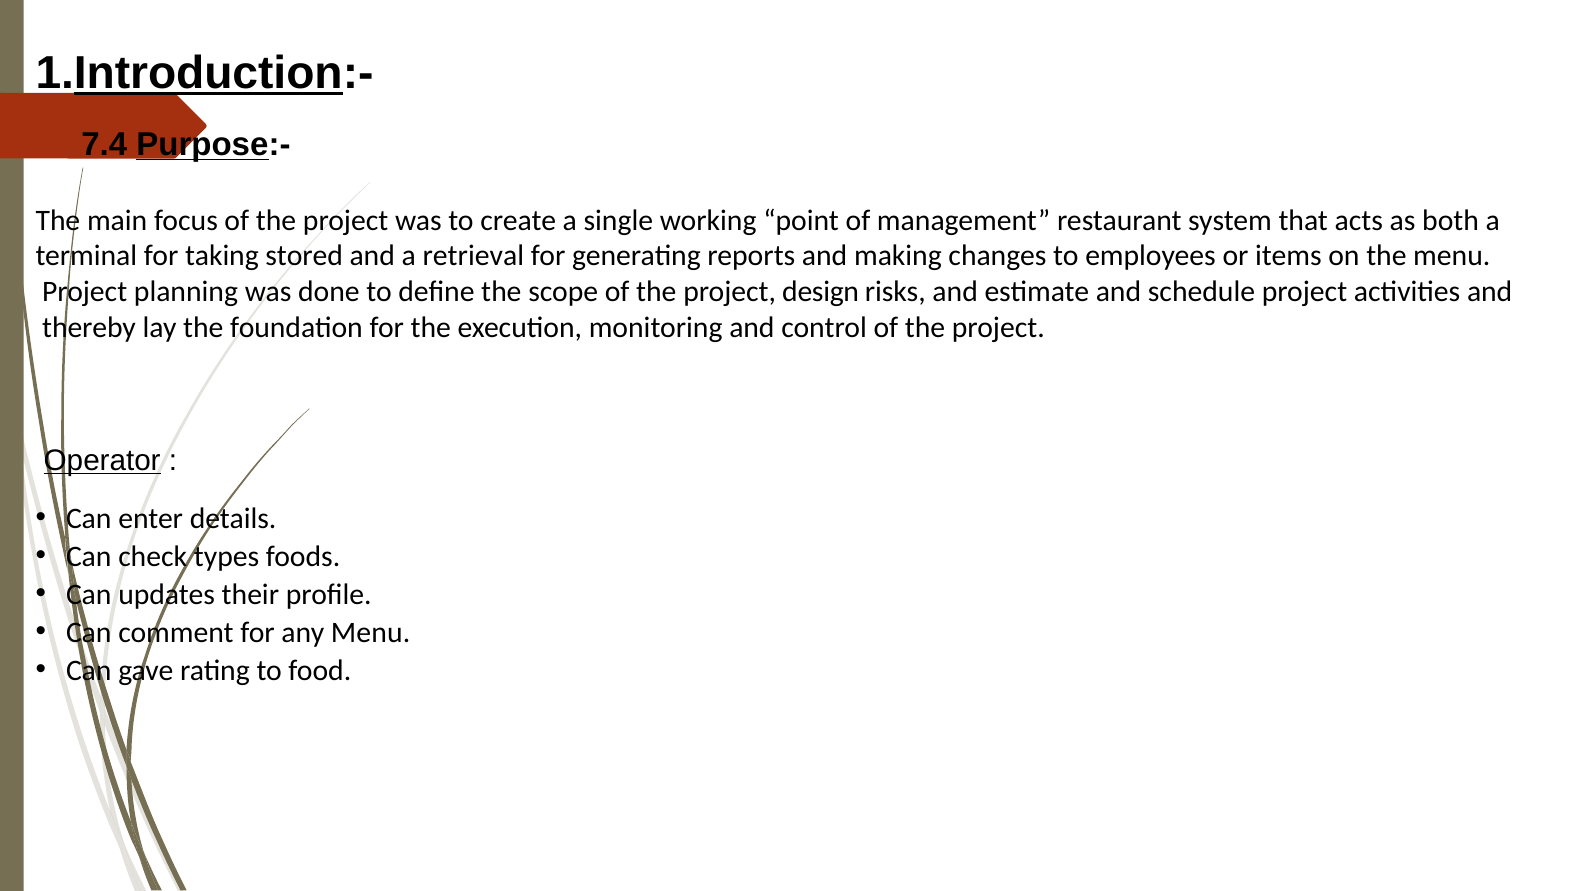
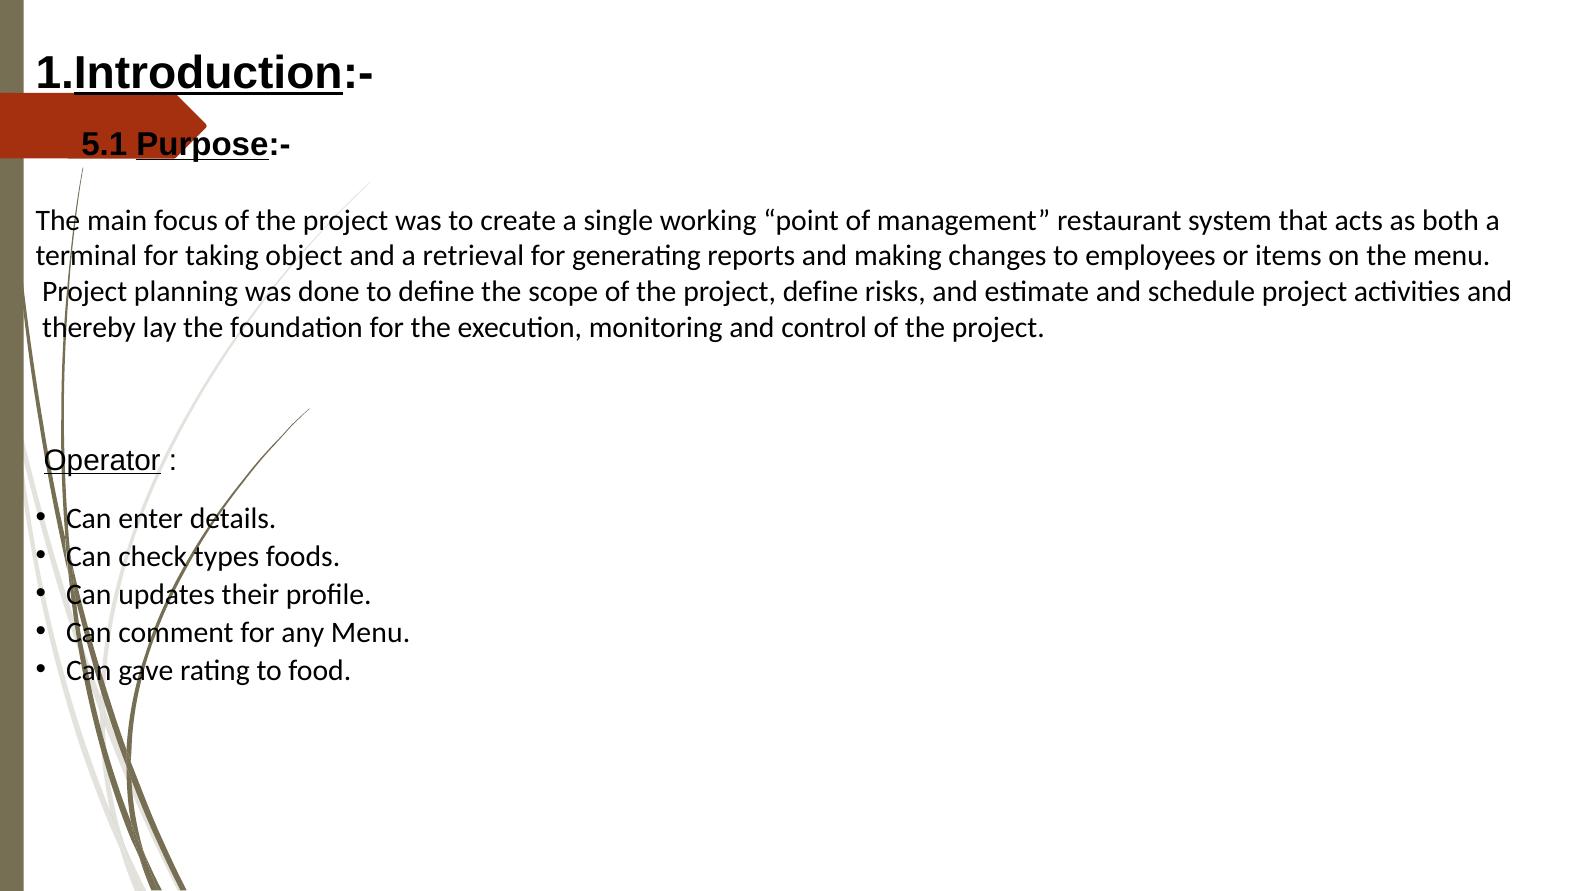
7.4: 7.4 -> 5.1
stored: stored -> object
project design: design -> define
